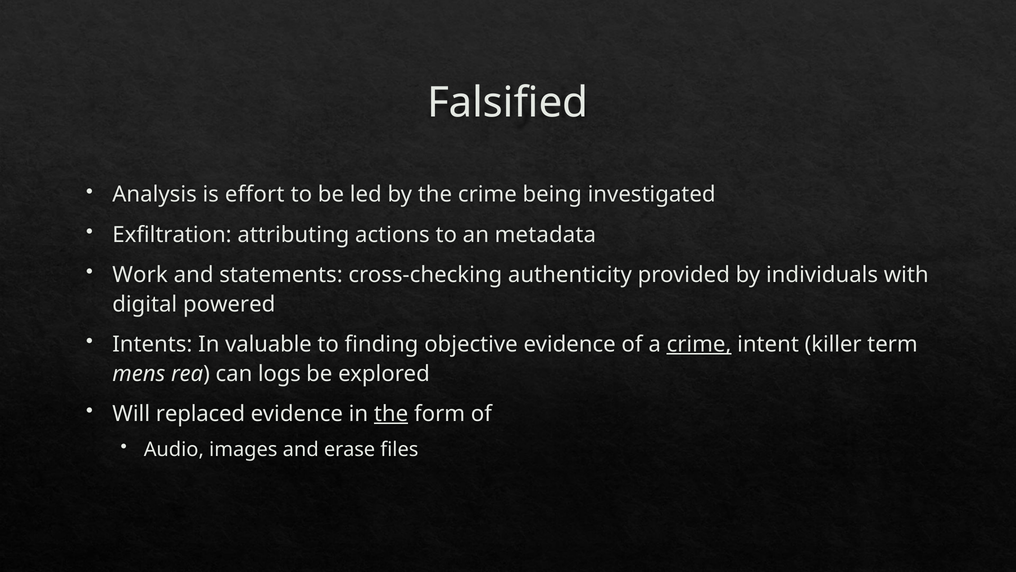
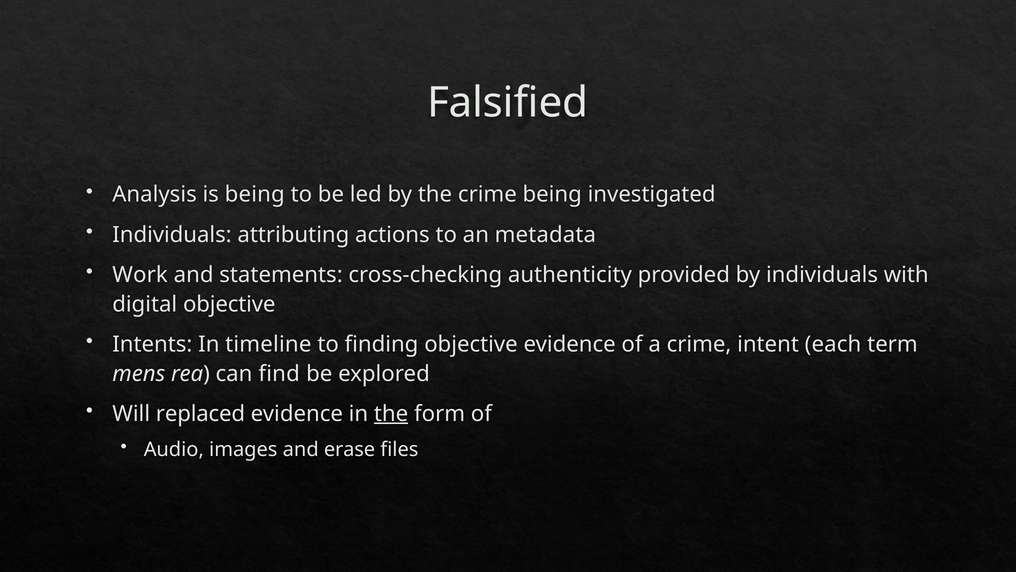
is effort: effort -> being
Exfiltration at (172, 234): Exfiltration -> Individuals
digital powered: powered -> objective
valuable: valuable -> timeline
crime at (699, 344) underline: present -> none
killer: killer -> each
logs: logs -> find
